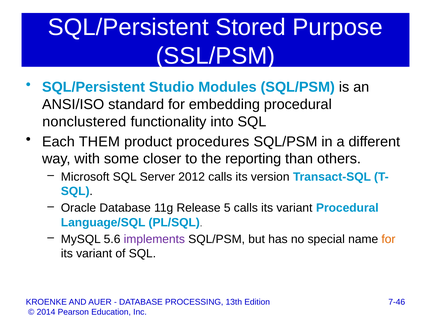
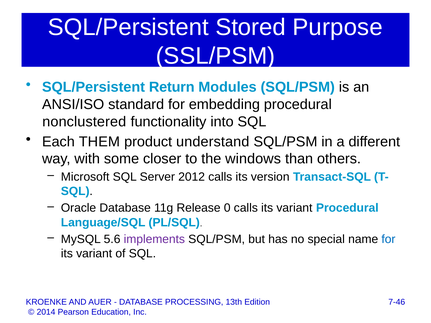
Studio: Studio -> Return
procedures: procedures -> understand
reporting: reporting -> windows
5: 5 -> 0
for at (388, 239) colour: orange -> blue
